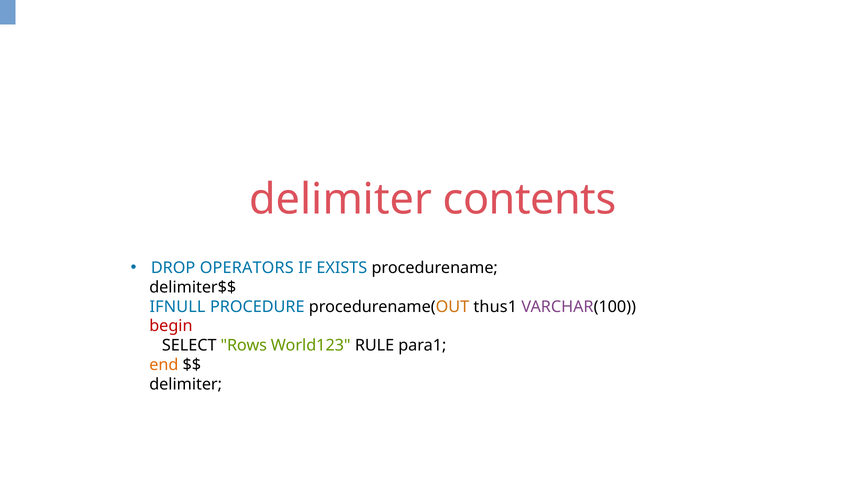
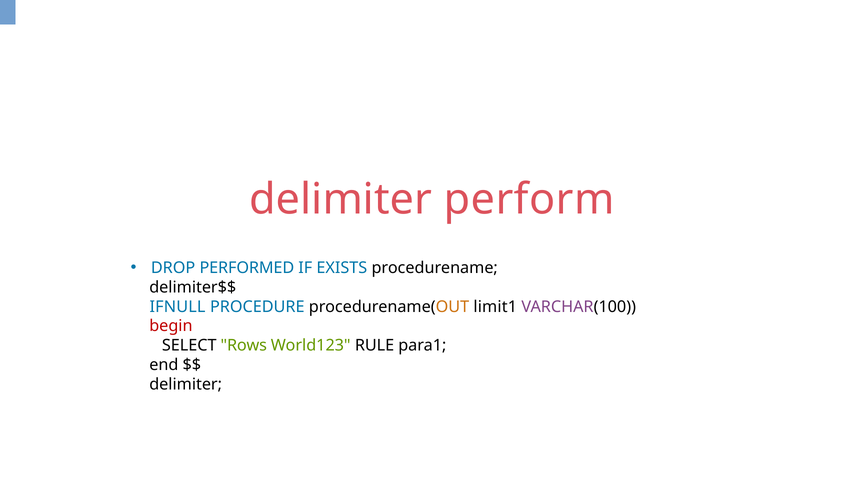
contents: contents -> perform
OPERATORS: OPERATORS -> PERFORMED
thus1: thus1 -> limit1
end colour: orange -> black
